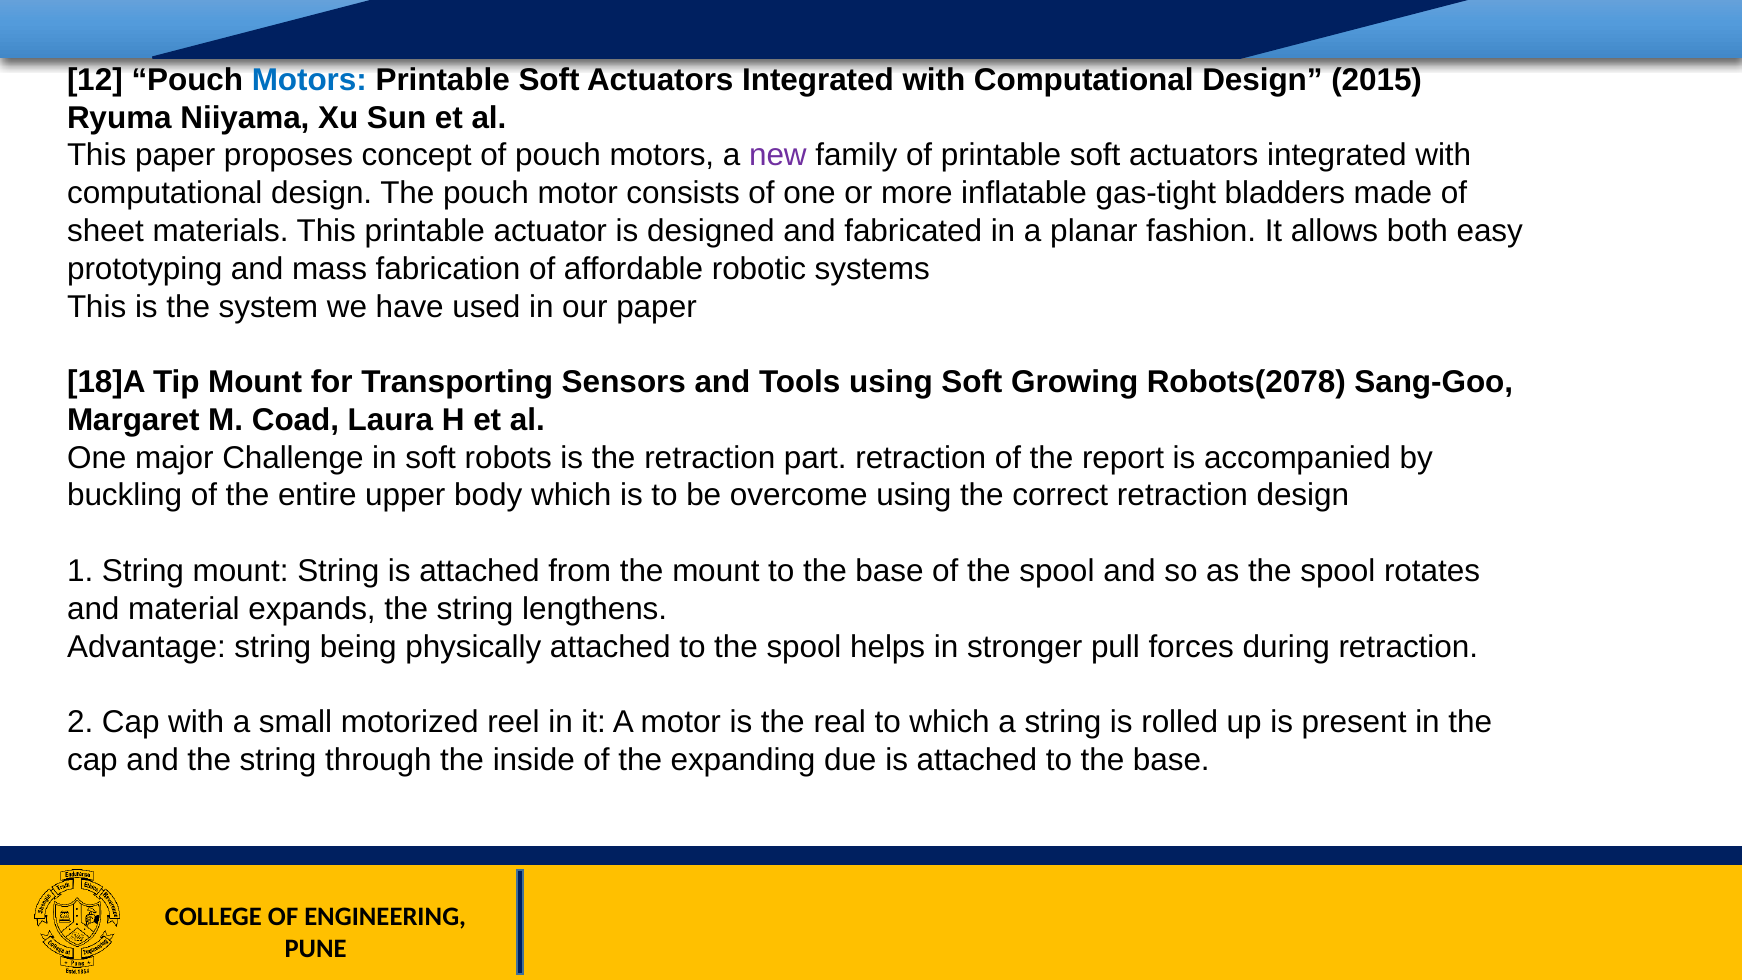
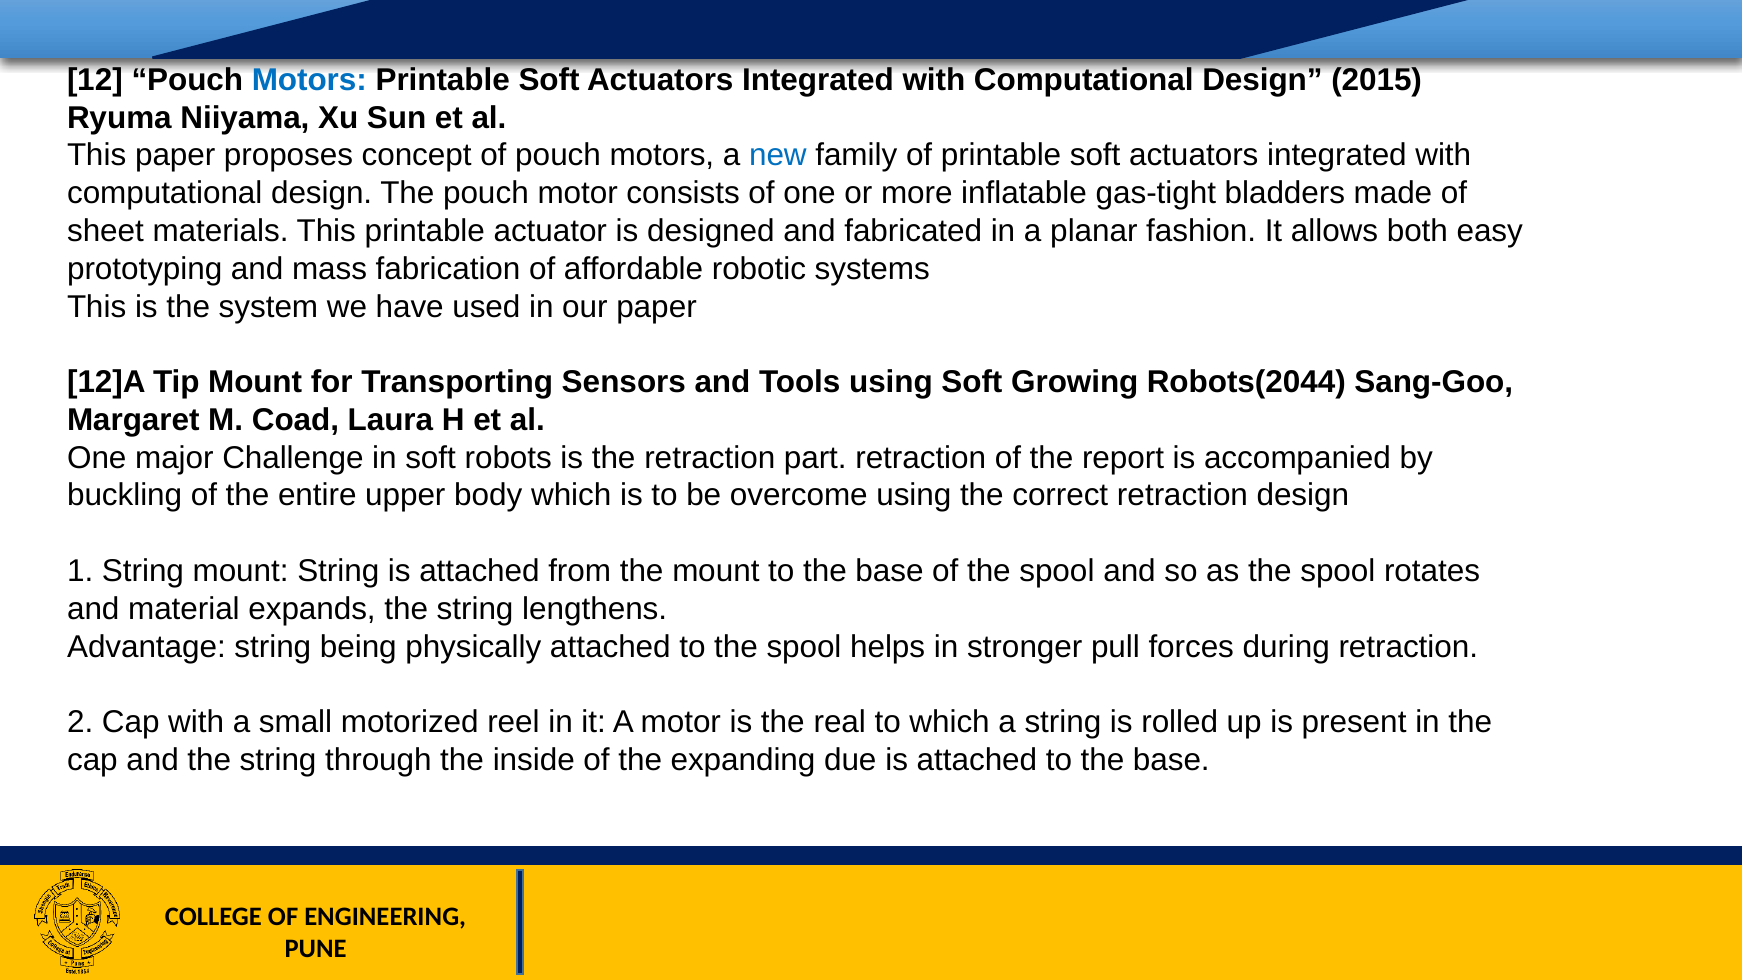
new colour: purple -> blue
18]A: 18]A -> 12]A
Robots(2078: Robots(2078 -> Robots(2044
